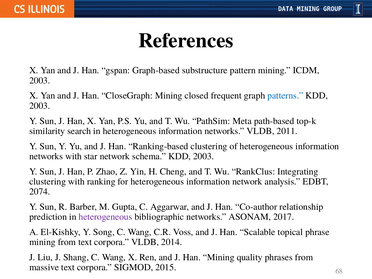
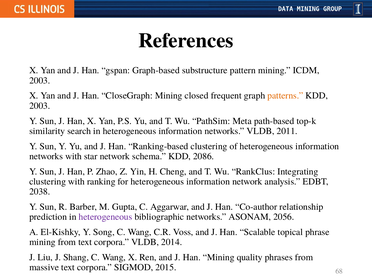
patterns colour: blue -> orange
schema KDD 2003: 2003 -> 2086
2074: 2074 -> 2038
2017: 2017 -> 2056
